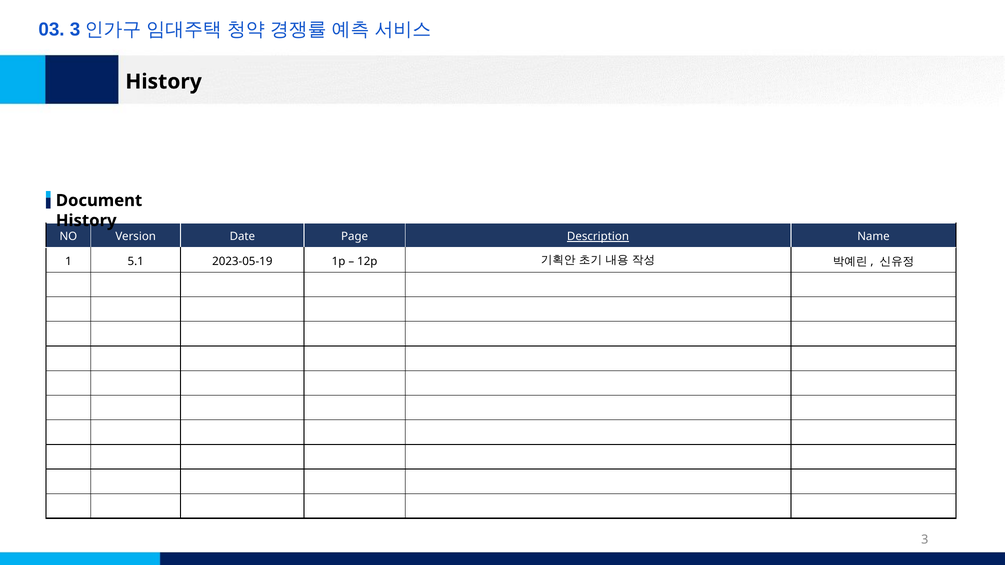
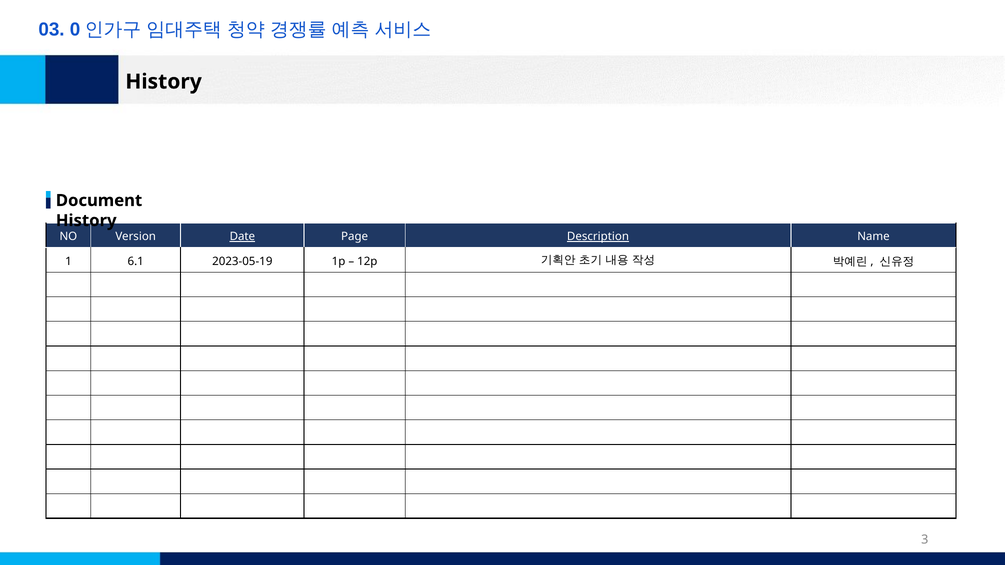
03 3: 3 -> 0
Date underline: none -> present
5.1: 5.1 -> 6.1
